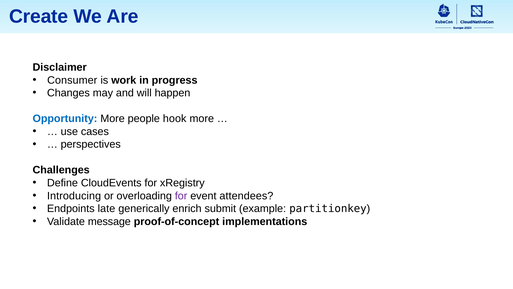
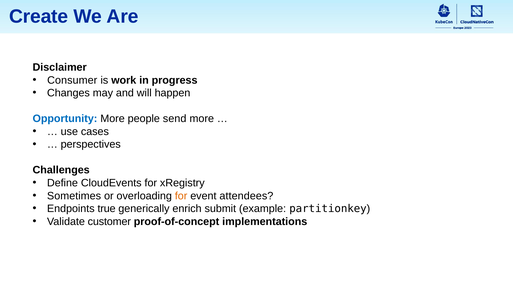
hook: hook -> send
Introducing: Introducing -> Sometimes
for at (181, 196) colour: purple -> orange
late: late -> true
message: message -> customer
